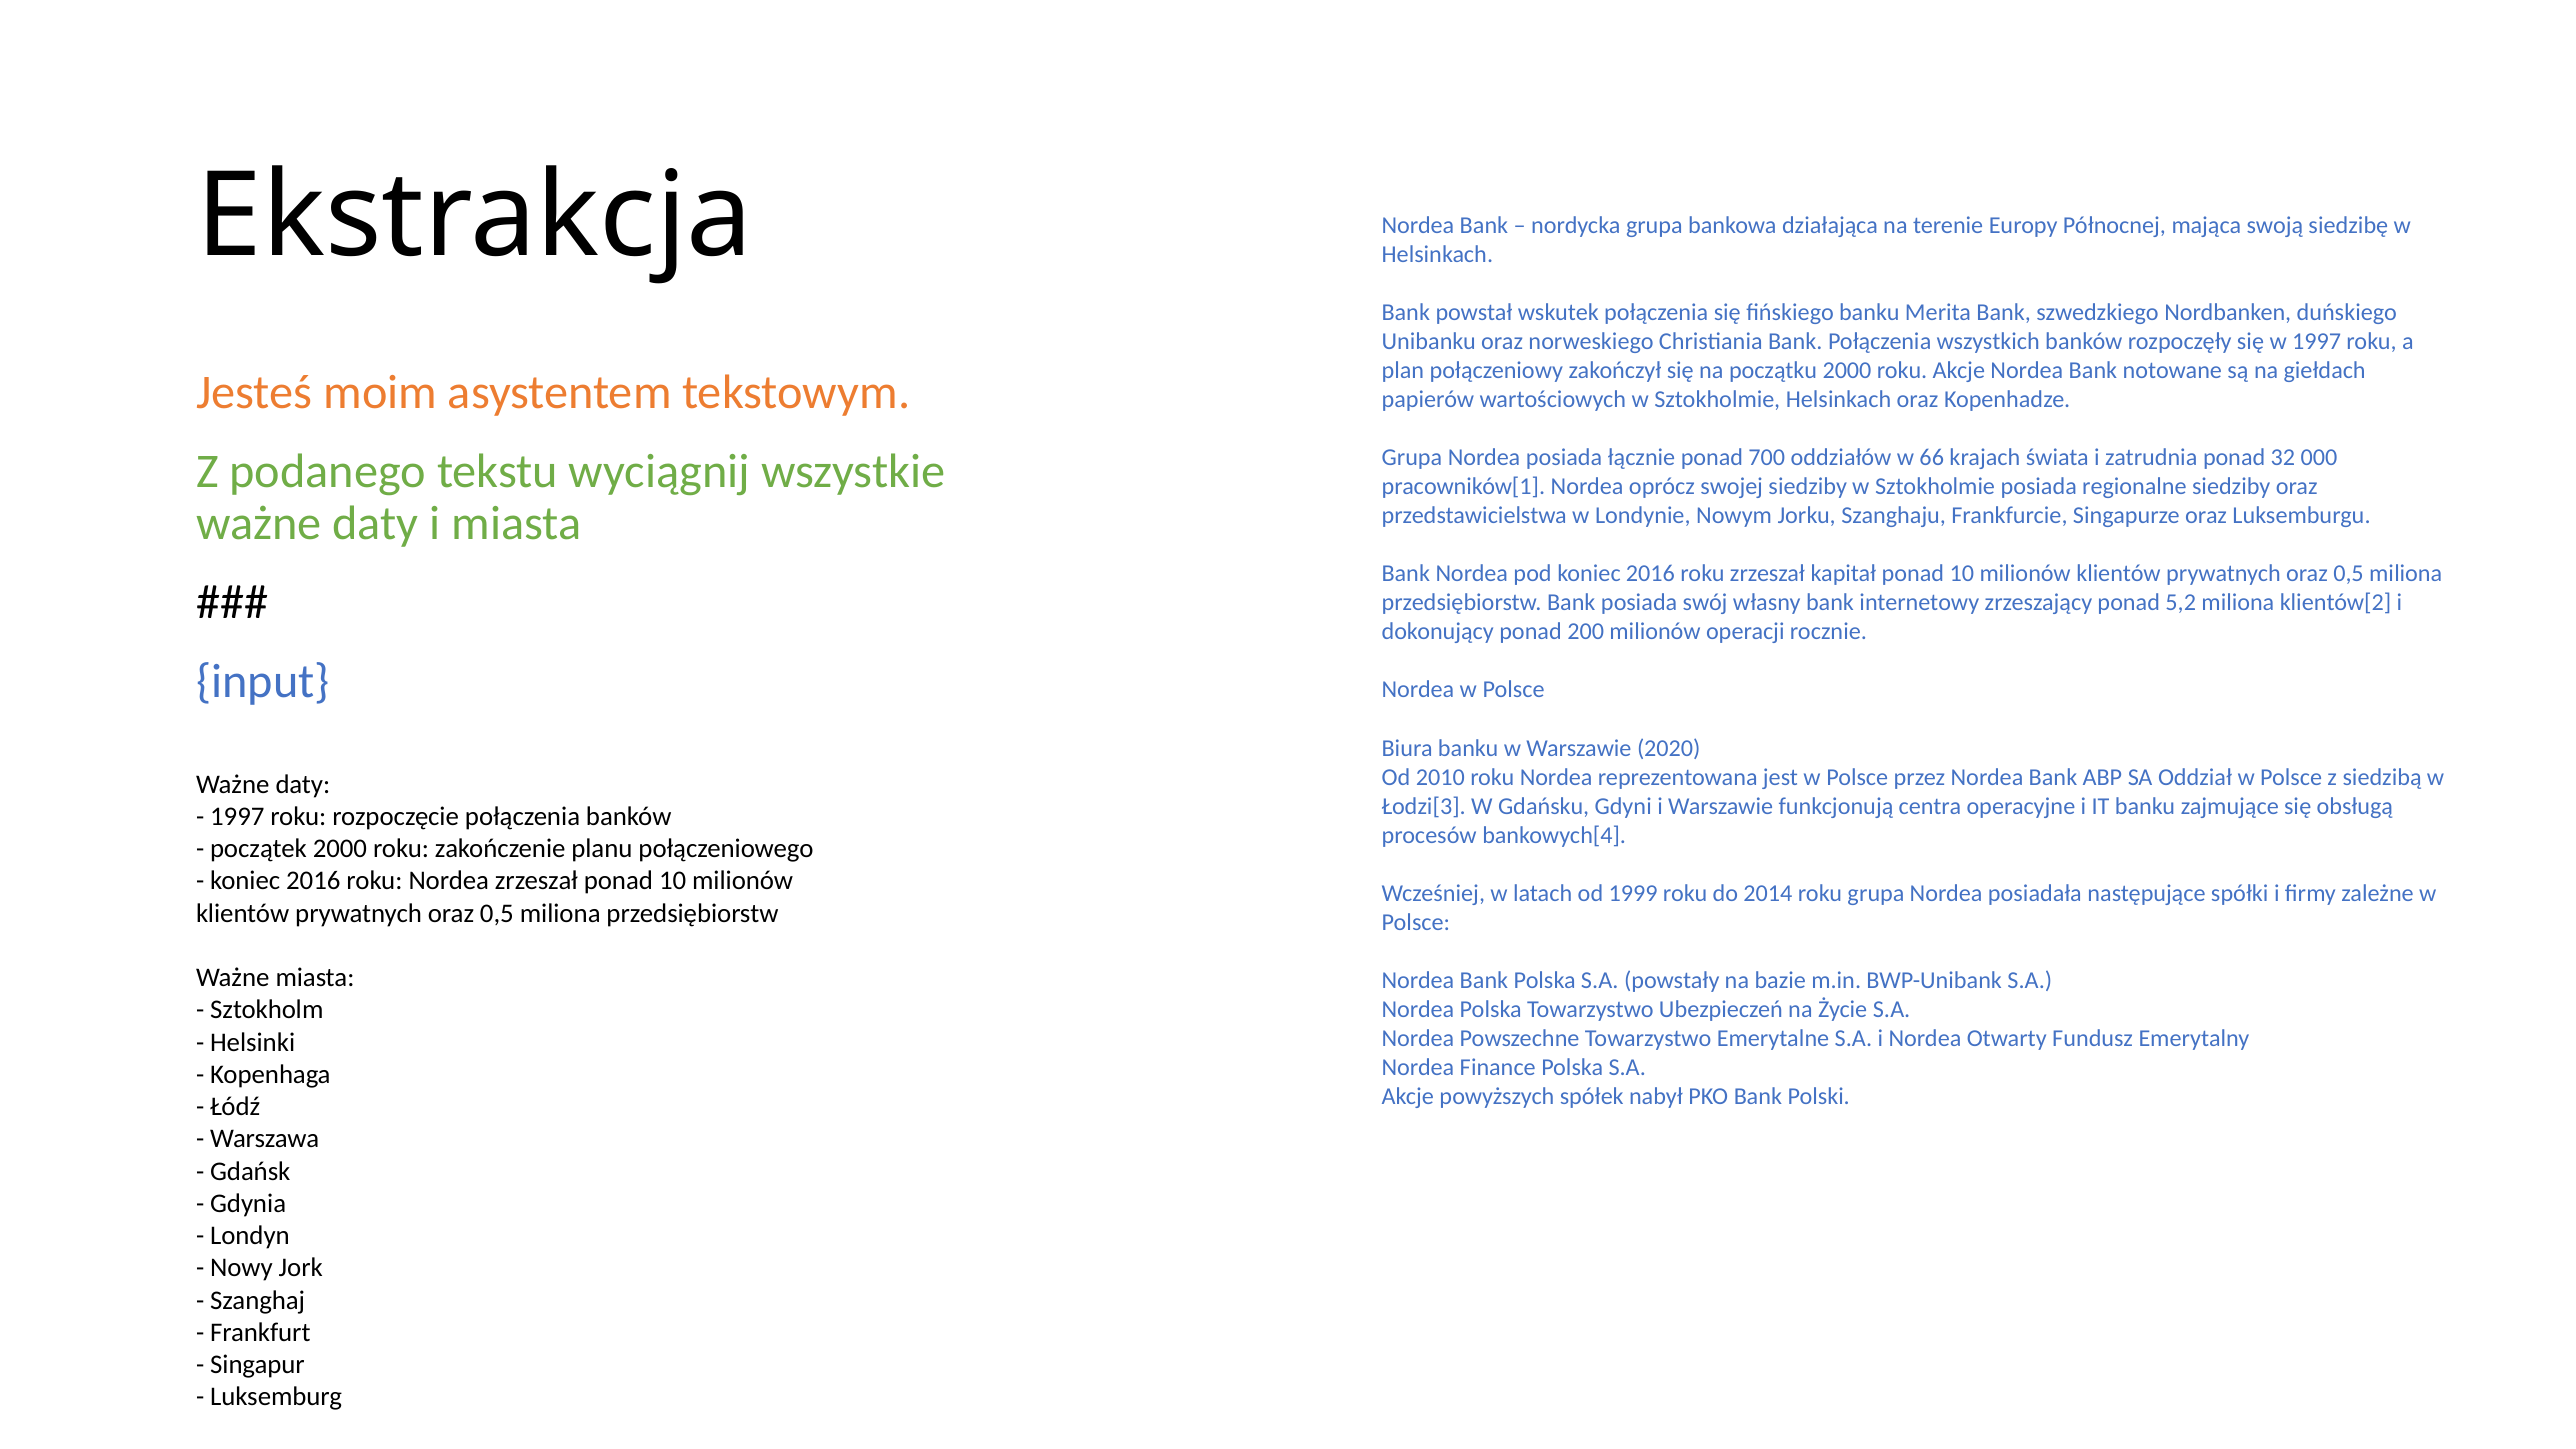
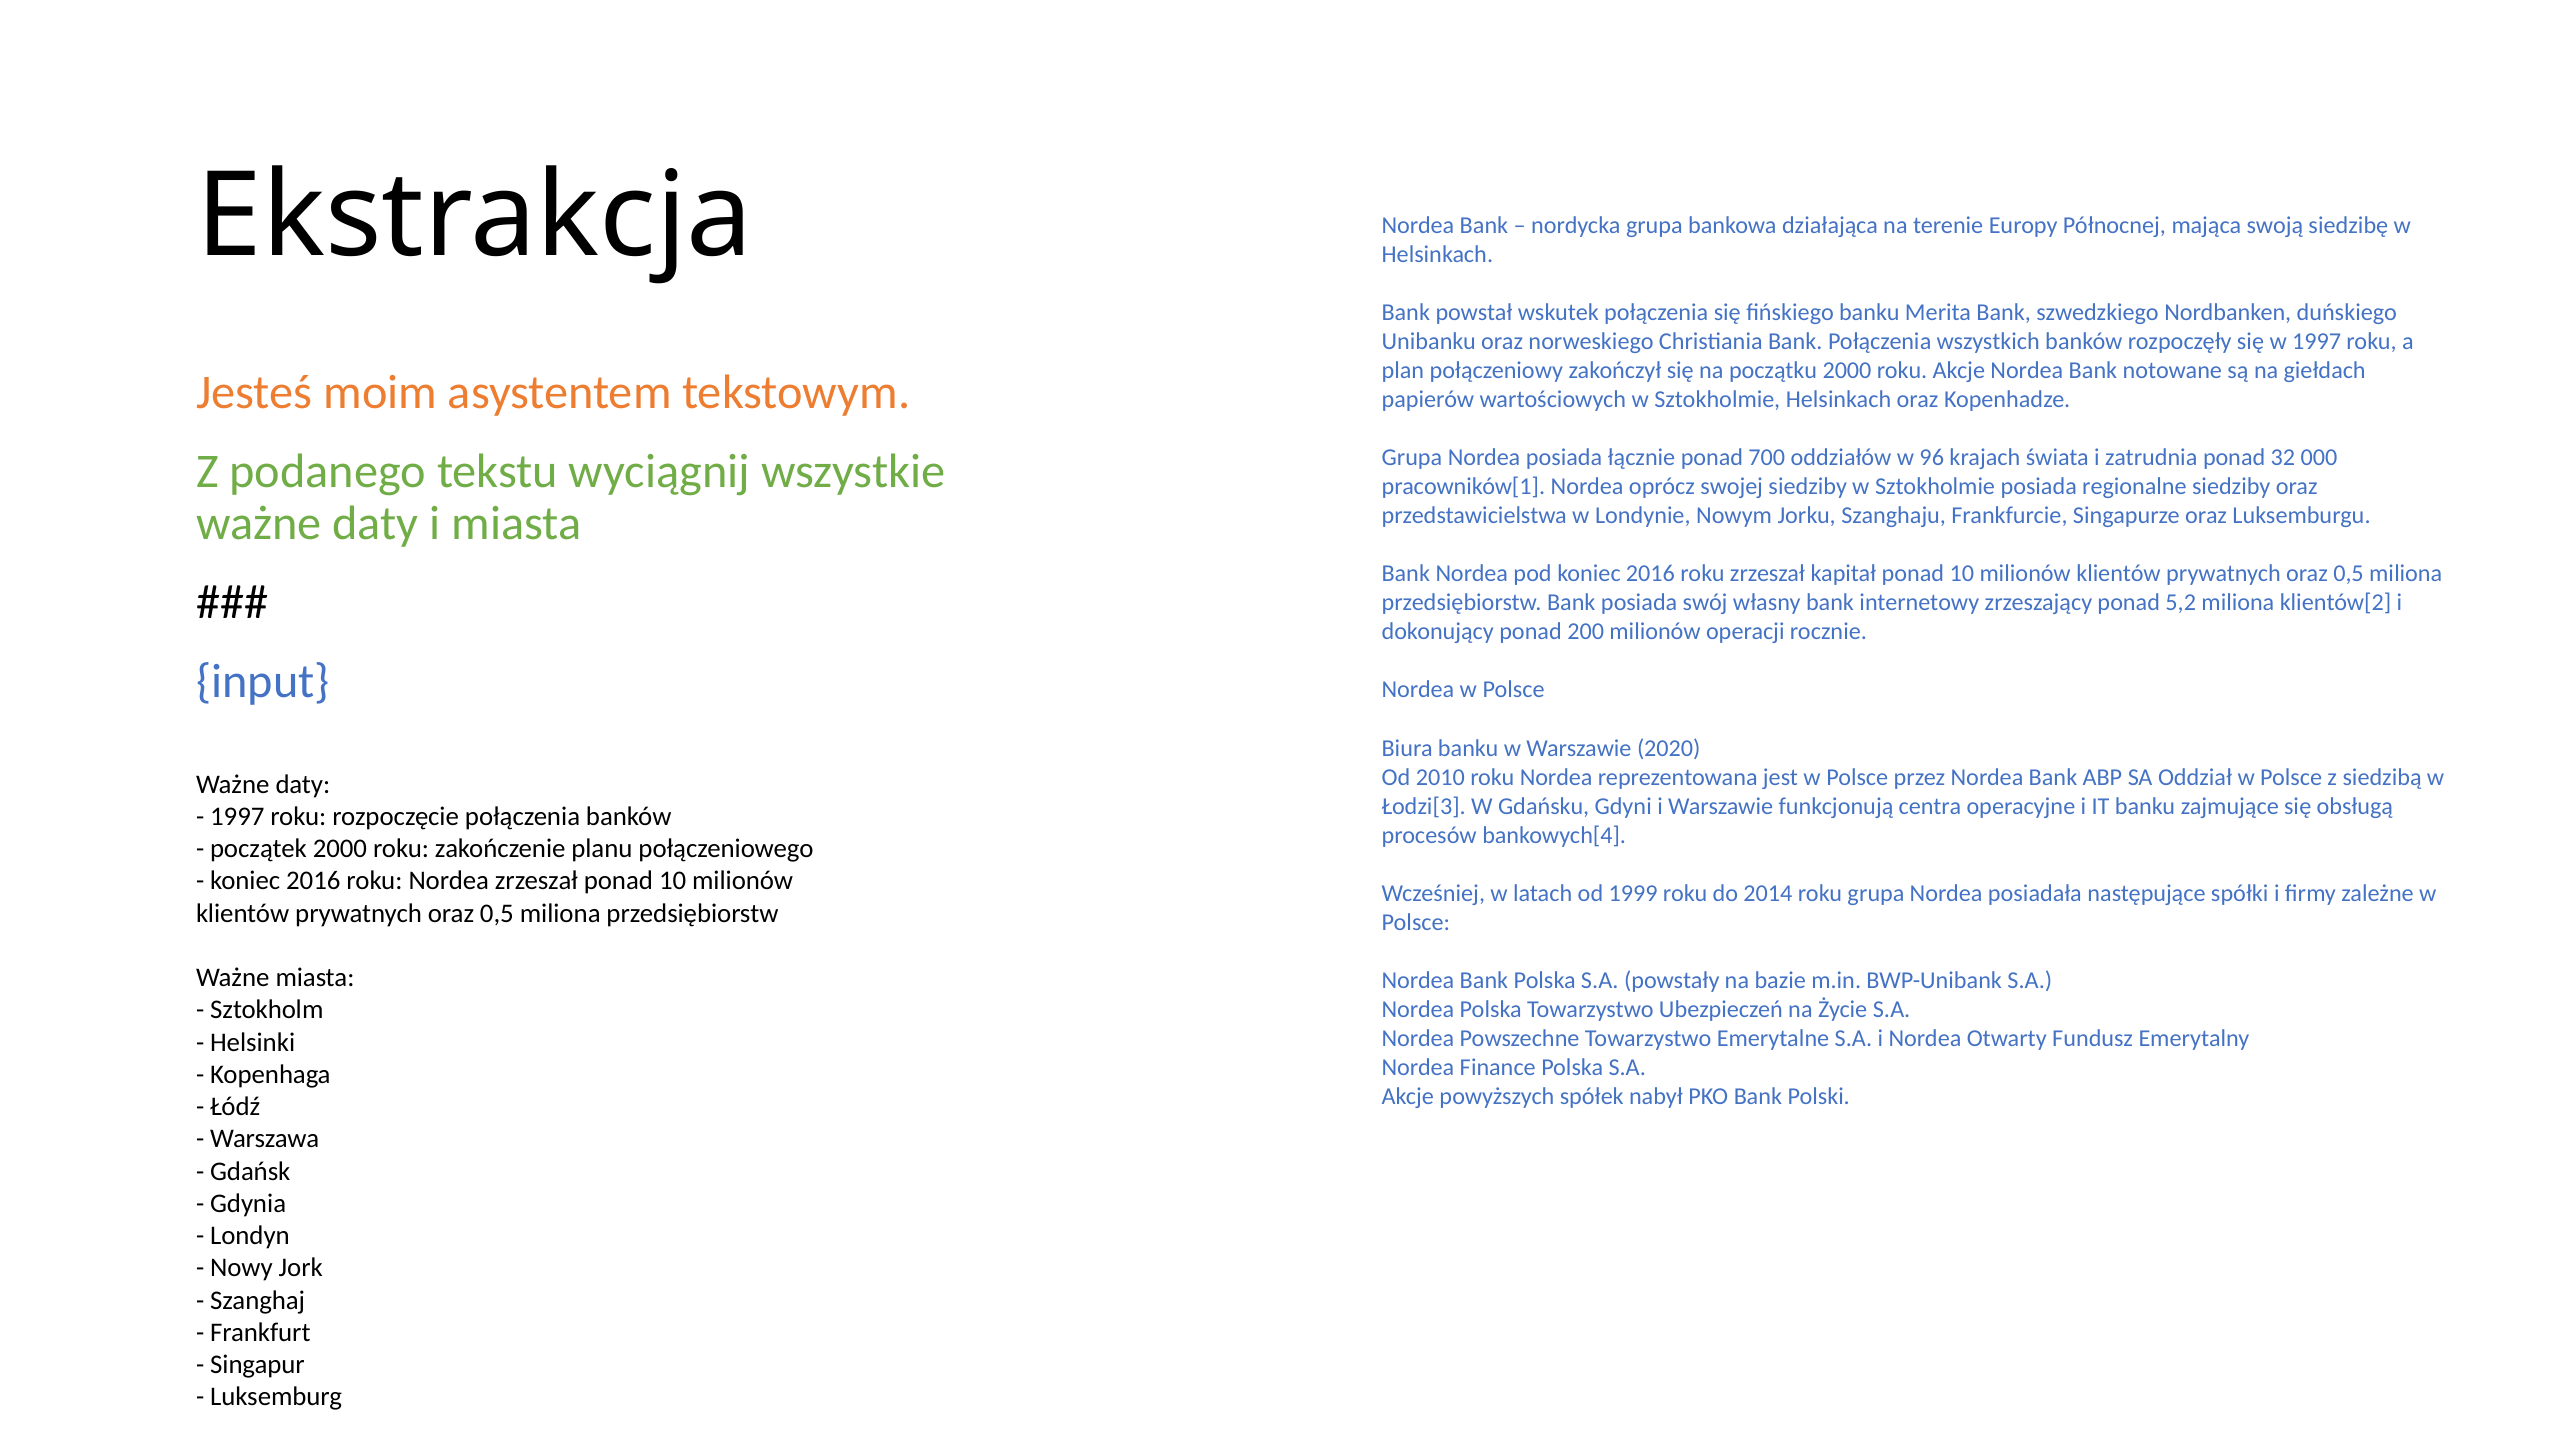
66: 66 -> 96
